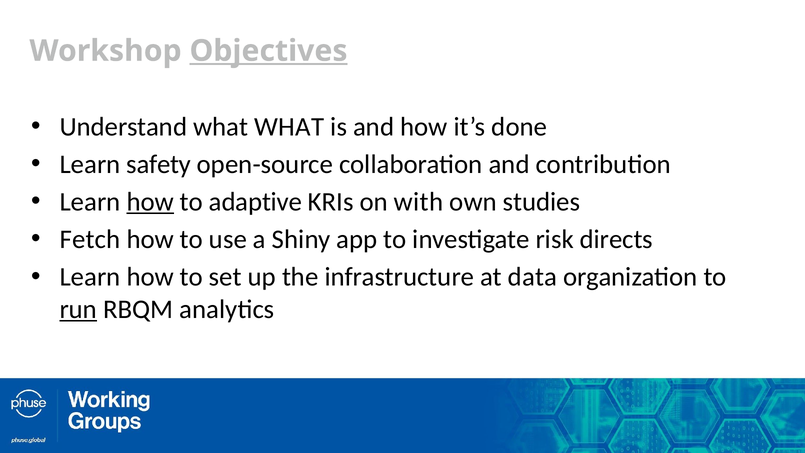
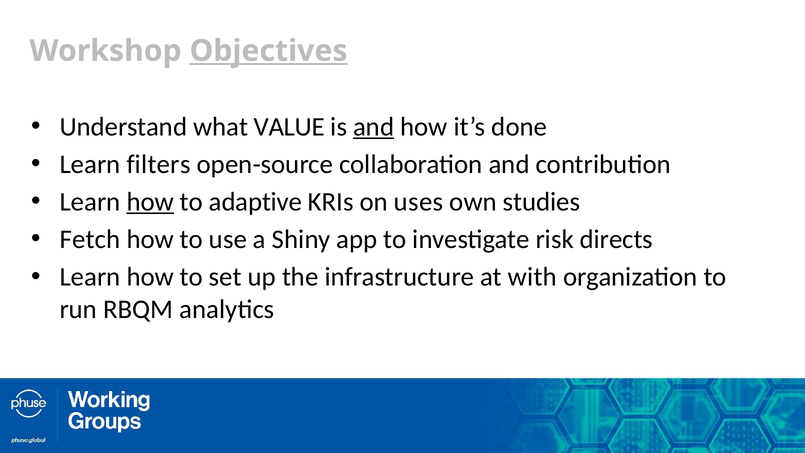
what WHAT: WHAT -> VALUE
and at (374, 127) underline: none -> present
safety: safety -> filters
with: with -> uses
data: data -> with
run underline: present -> none
